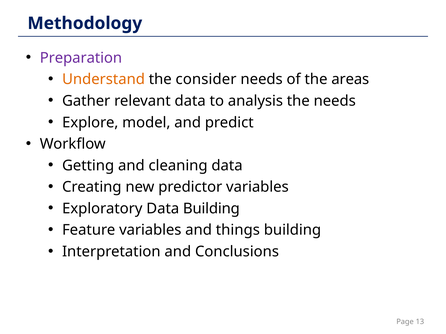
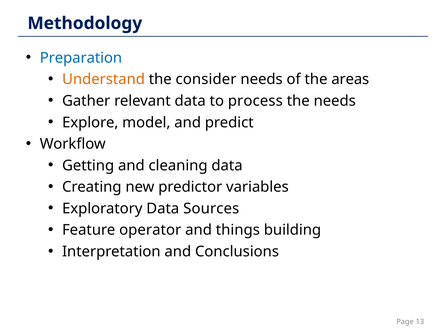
Preparation colour: purple -> blue
analysis: analysis -> process
Data Building: Building -> Sources
Feature variables: variables -> operator
